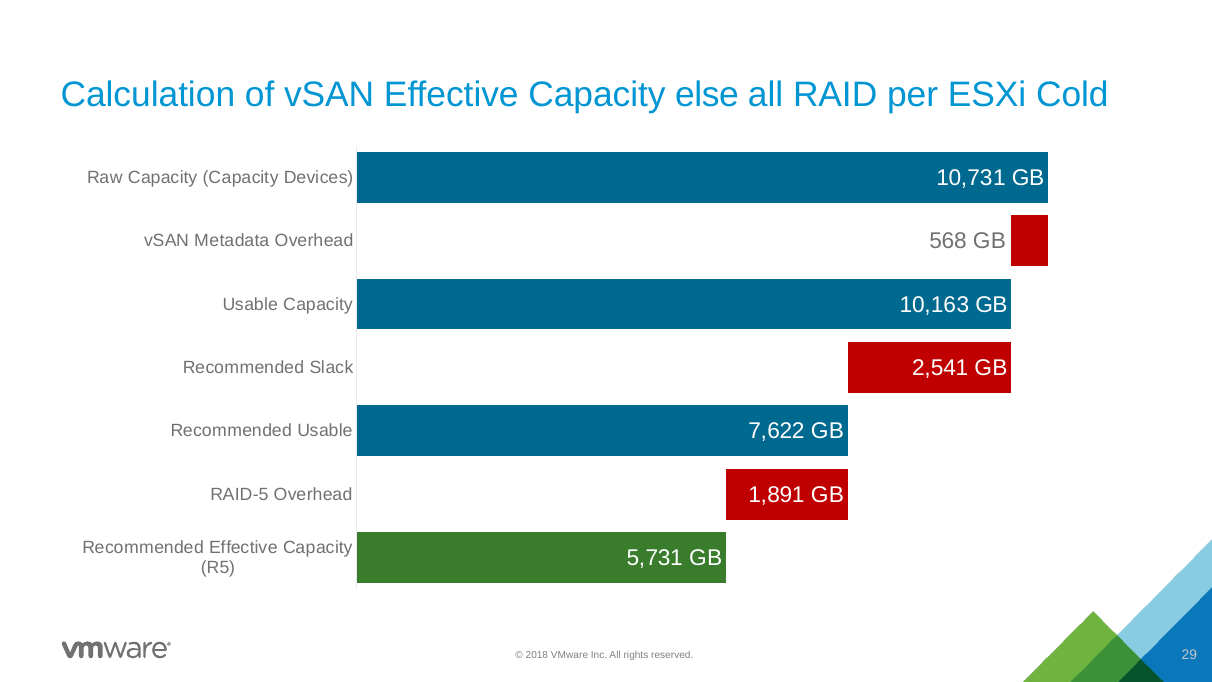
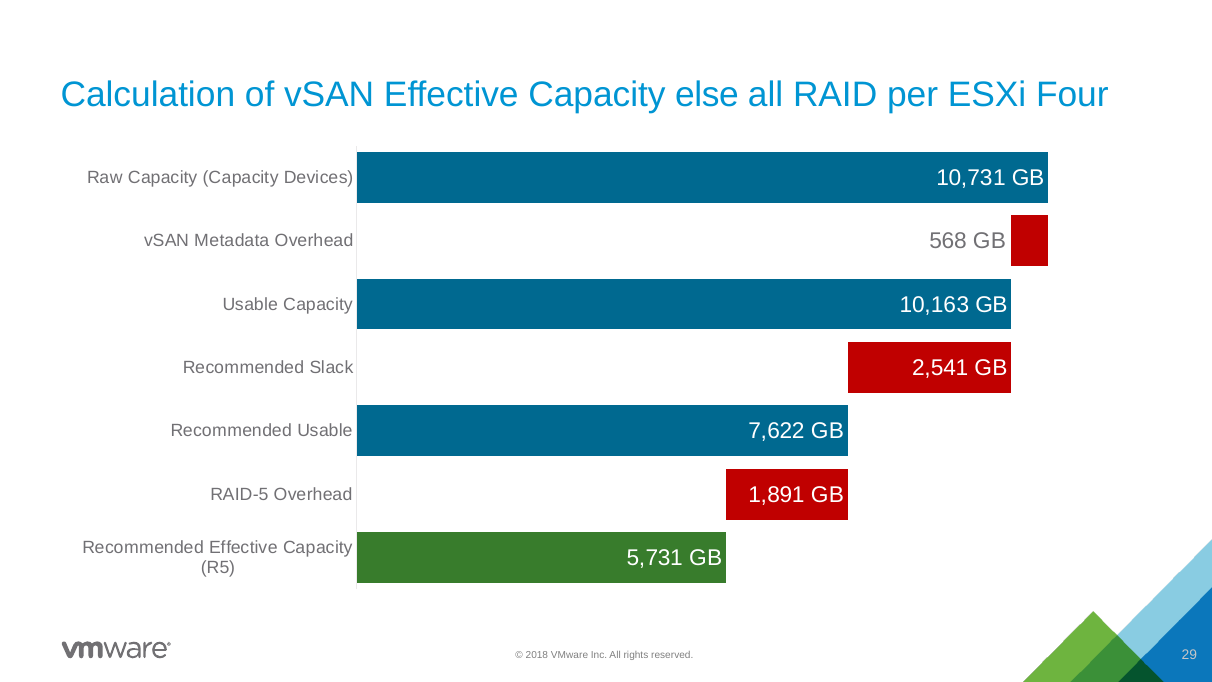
Cold: Cold -> Four
